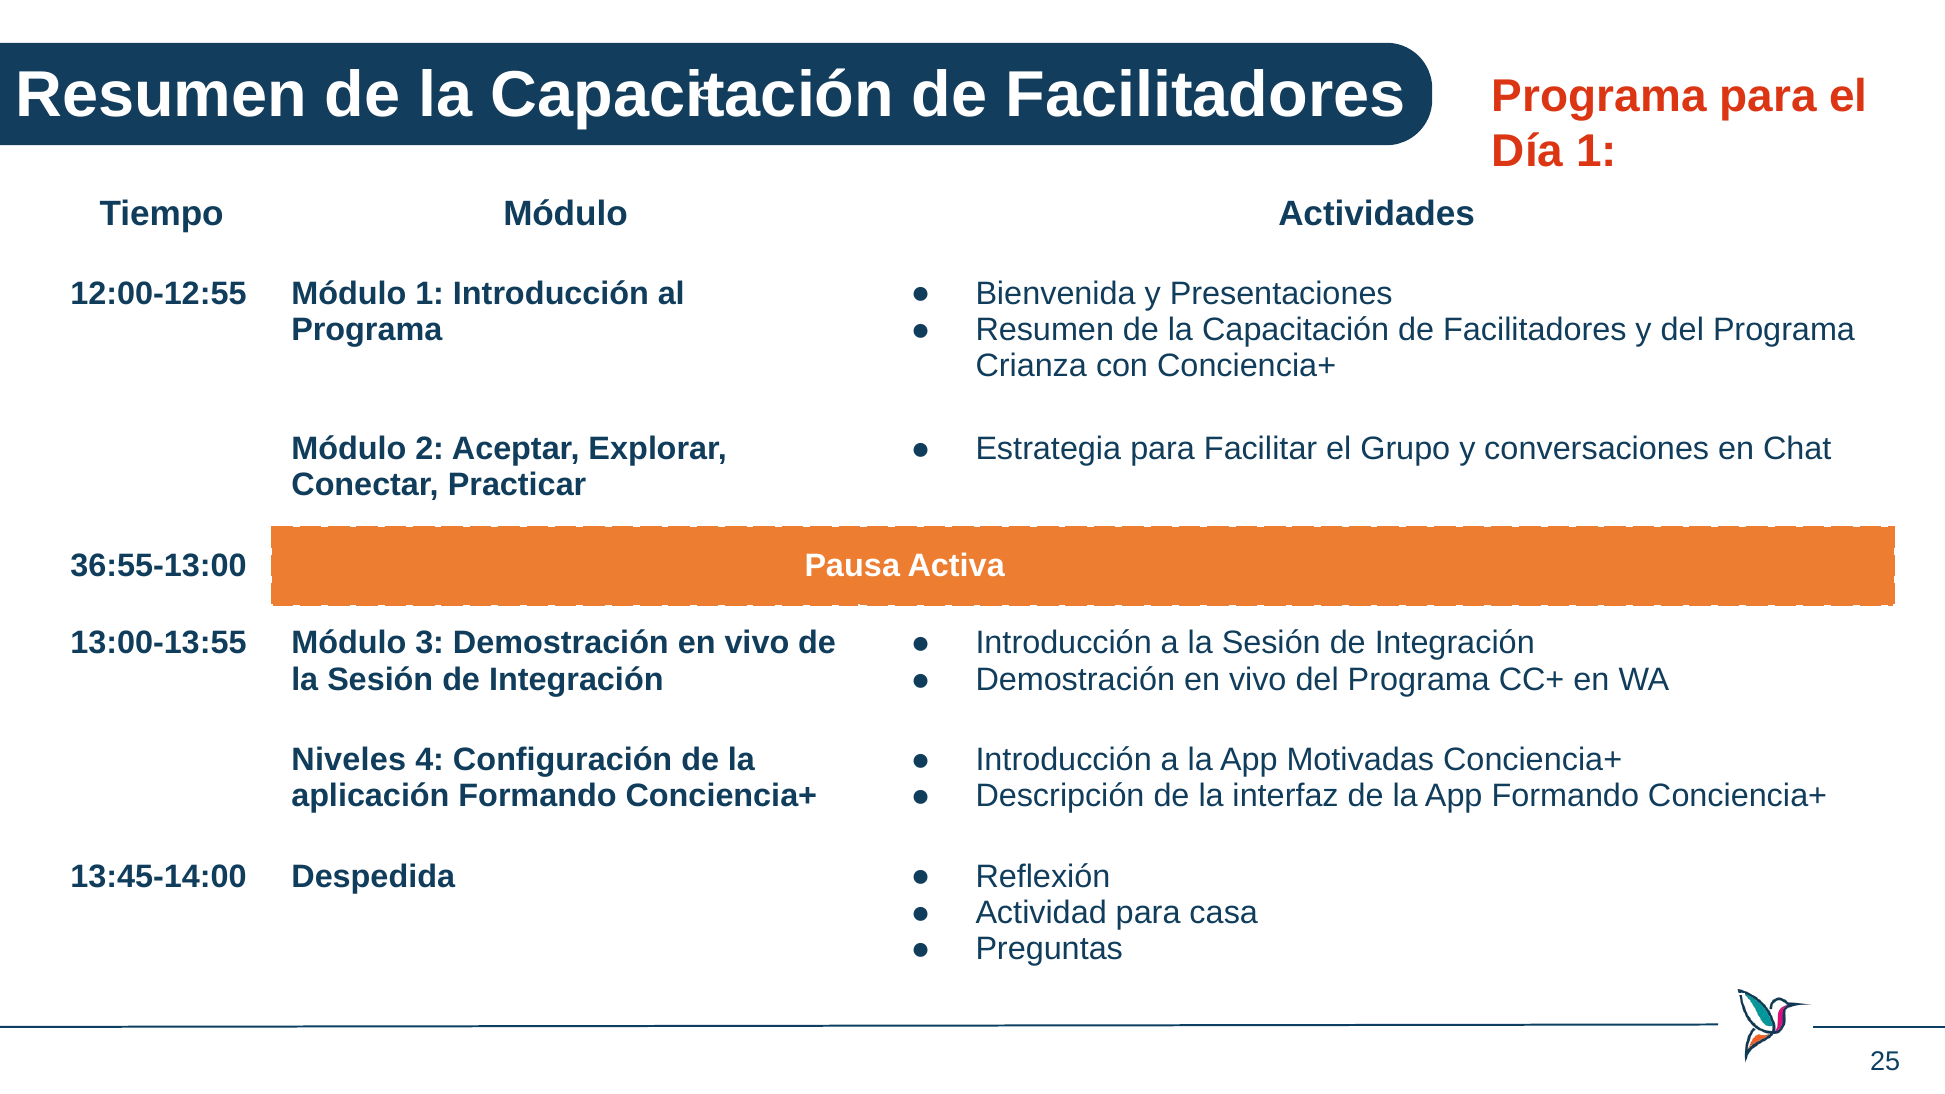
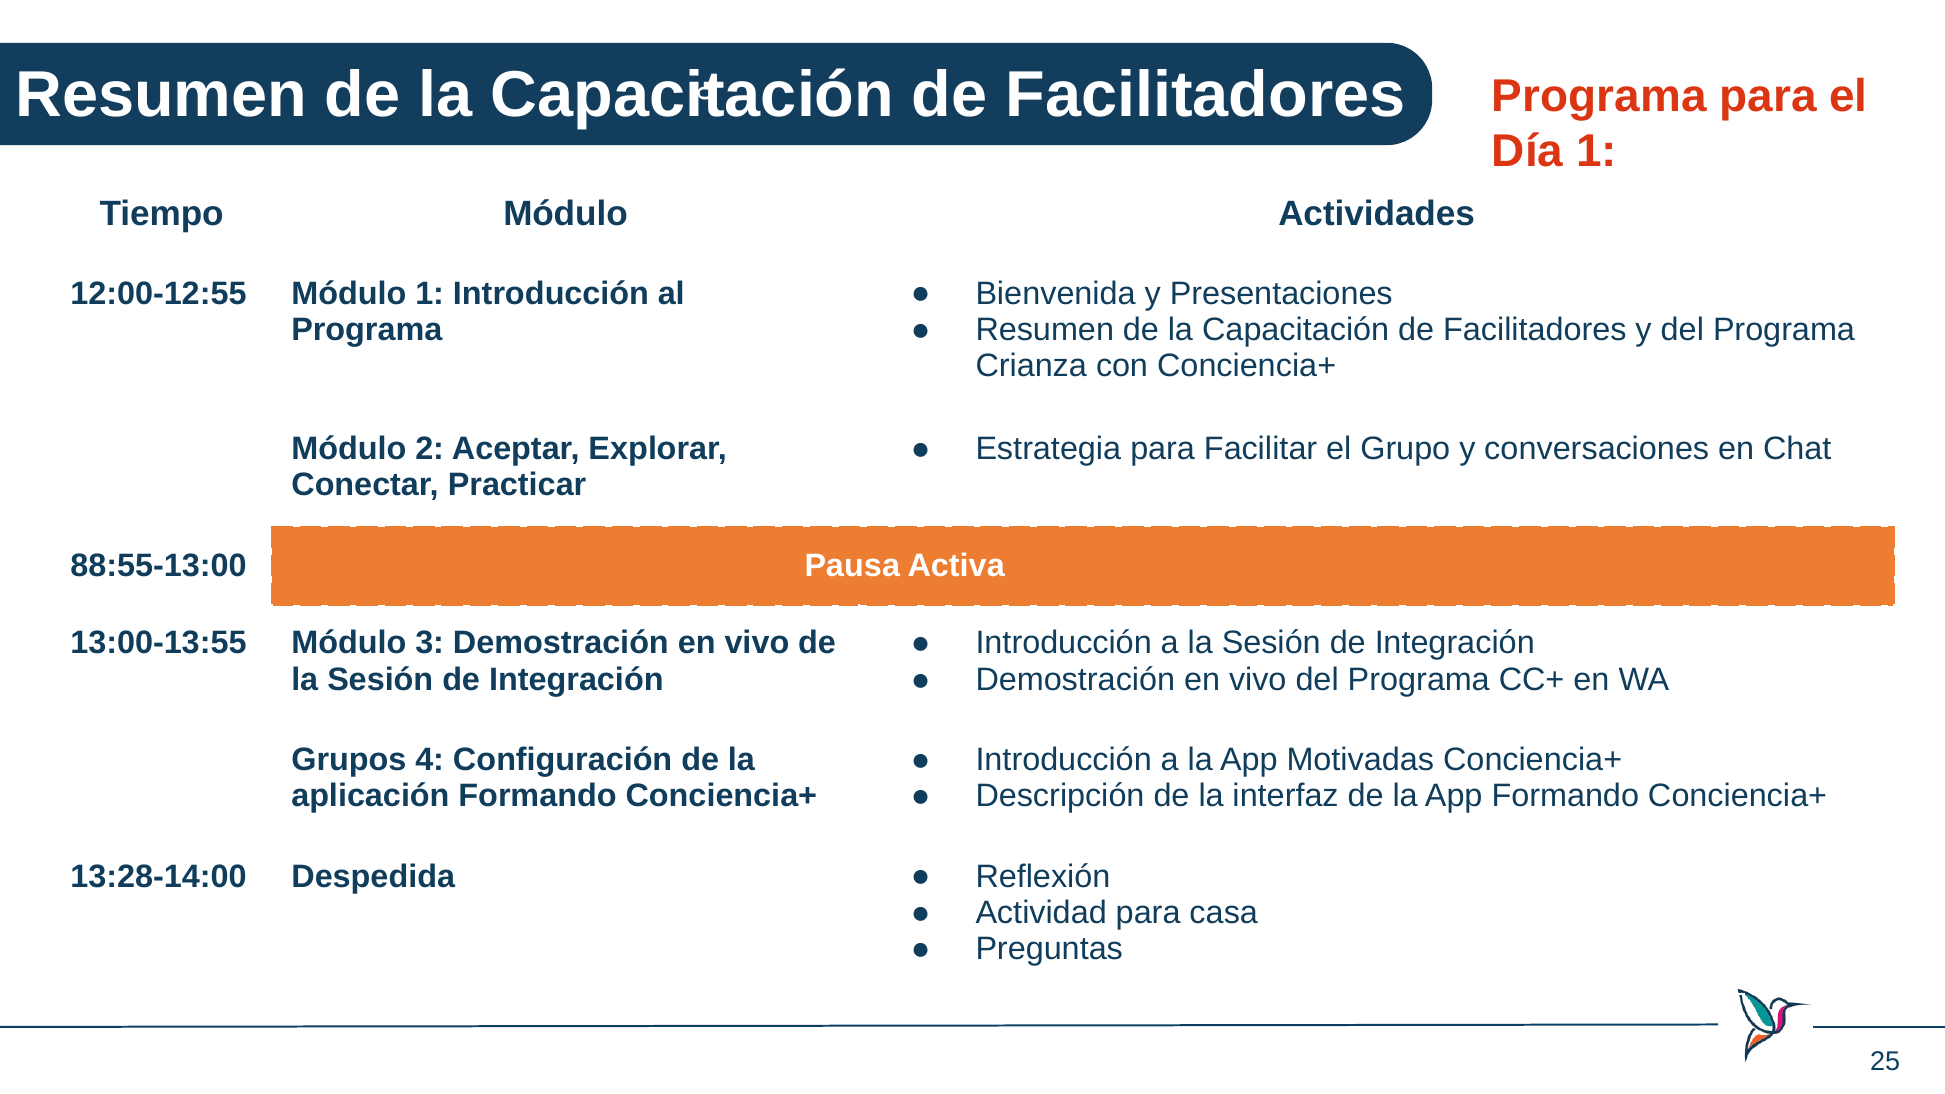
36:55-13:00: 36:55-13:00 -> 88:55-13:00
Niveles: Niveles -> Grupos
13:45-14:00: 13:45-14:00 -> 13:28-14:00
